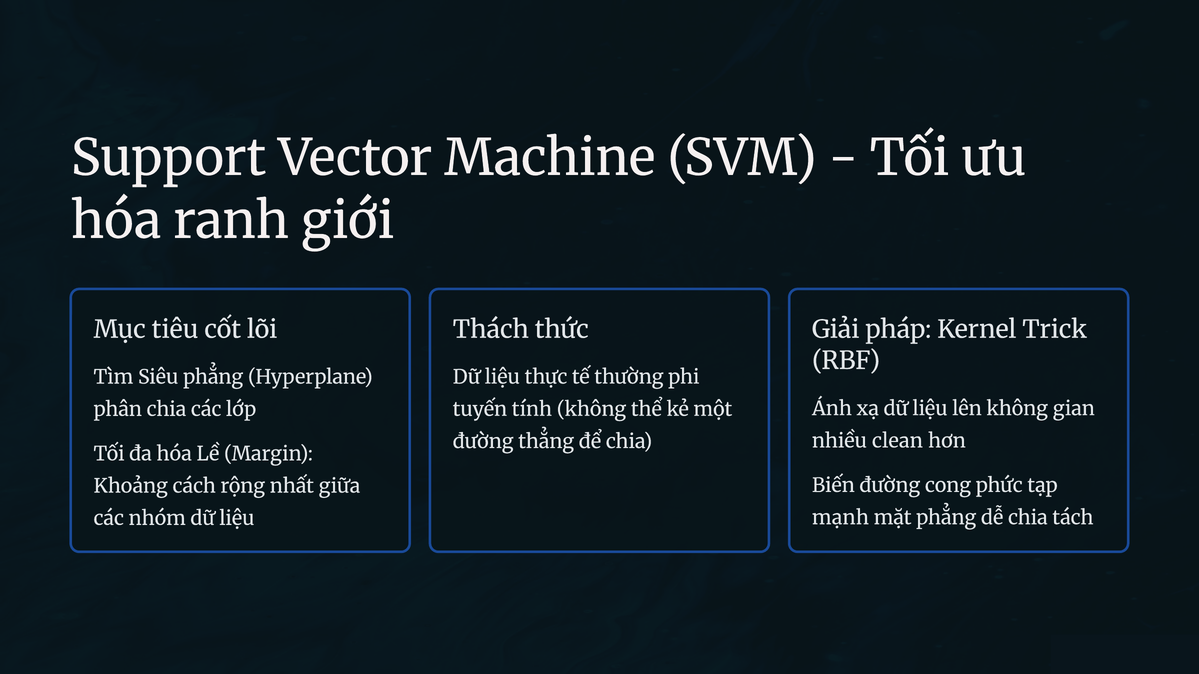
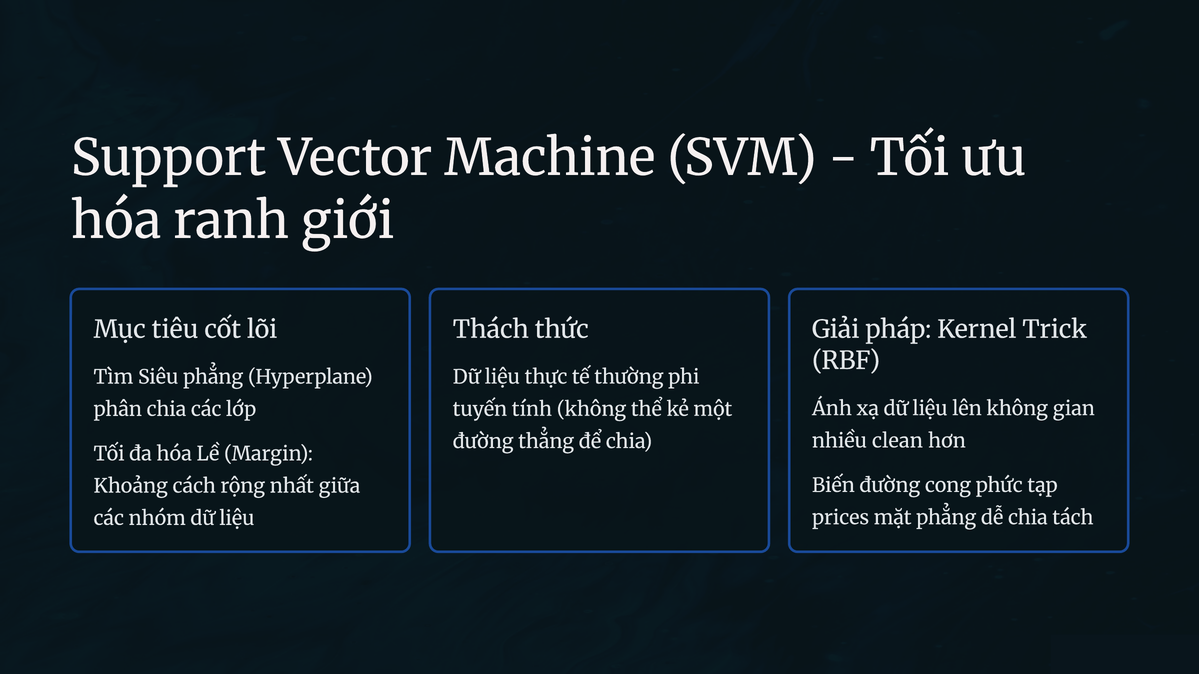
mạnh: mạnh -> prices
